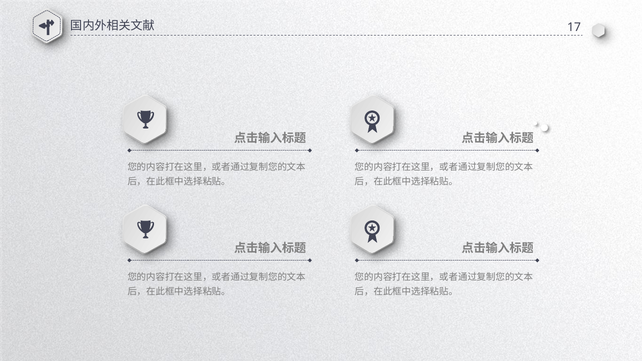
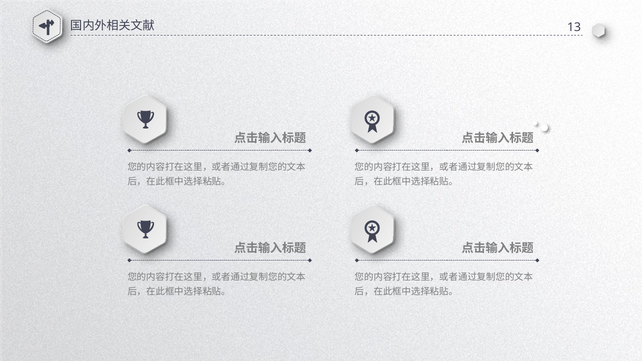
17: 17 -> 13
